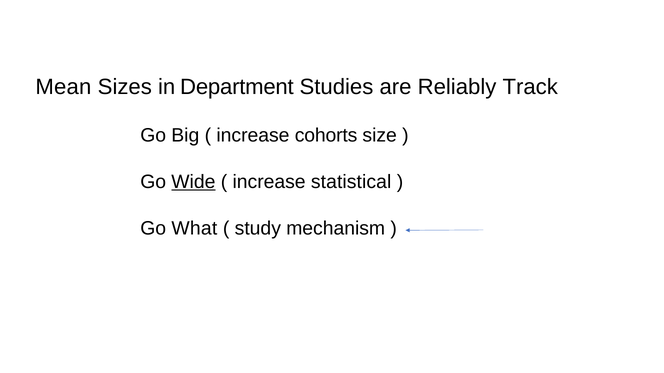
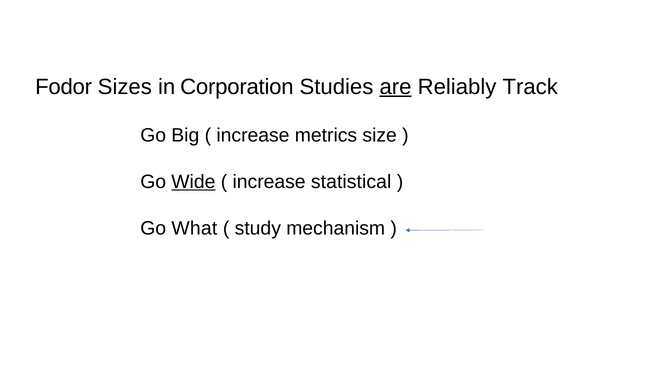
Mean: Mean -> Fodor
Department: Department -> Corporation
are underline: none -> present
cohorts: cohorts -> metrics
